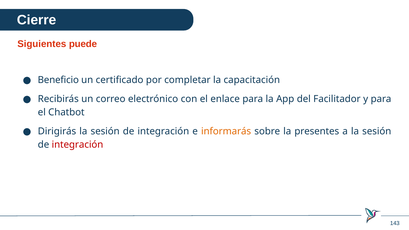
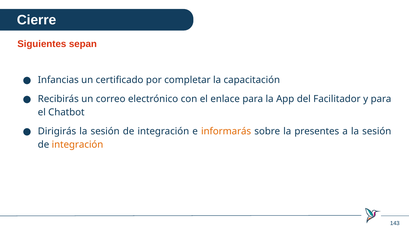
puede: puede -> sepan
Beneficio: Beneficio -> Infancias
integración at (78, 145) colour: red -> orange
